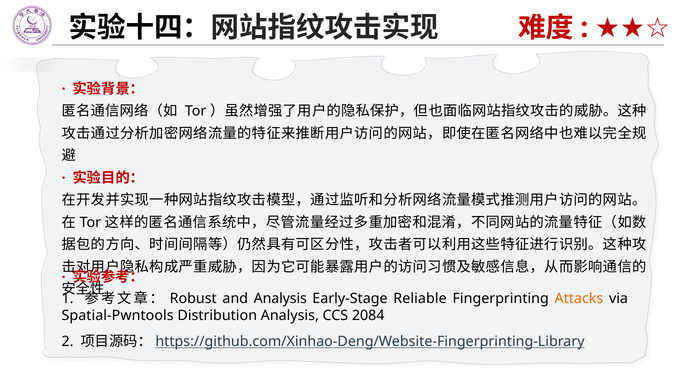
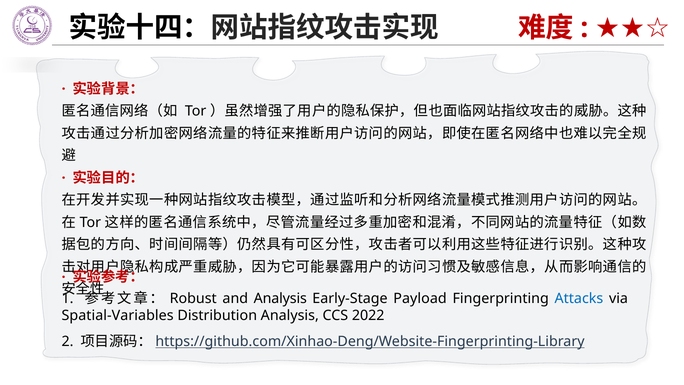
Reliable: Reliable -> Payload
Attacks colour: orange -> blue
Spatial-Pwntools: Spatial-Pwntools -> Spatial-Variables
2084: 2084 -> 2022
